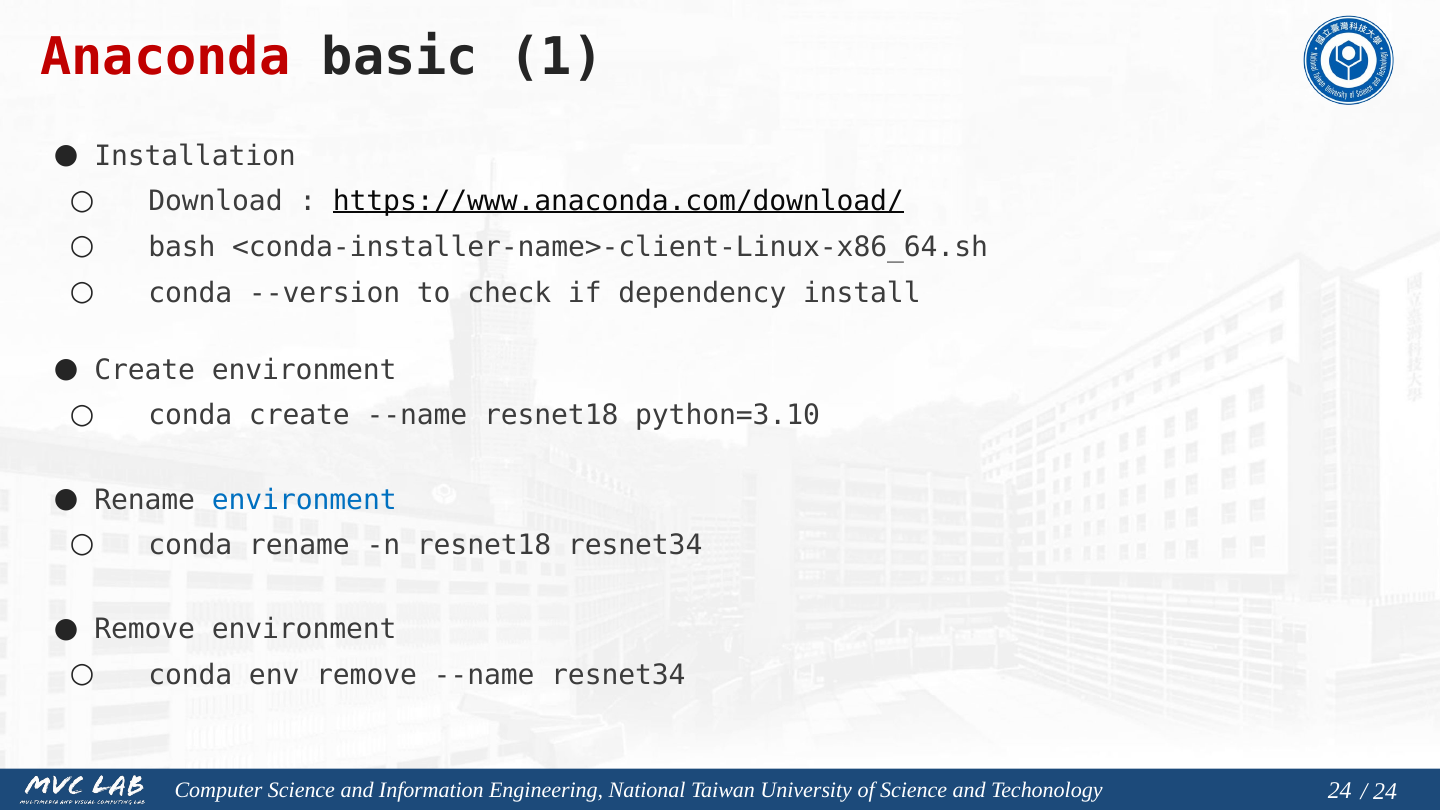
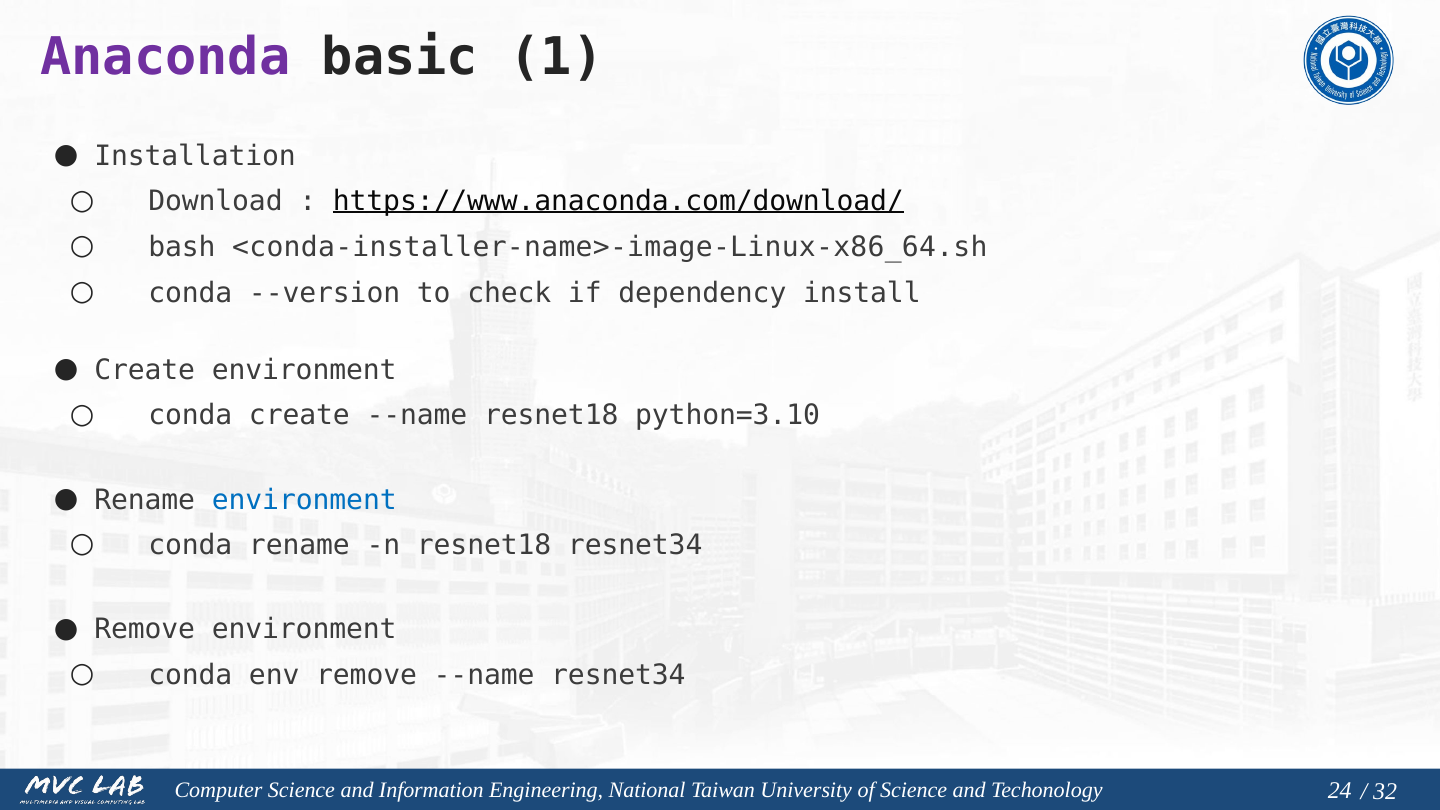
Anaconda colour: red -> purple
<conda-installer-name>-client-Linux-x86_64.sh: <conda-installer-name>-client-Linux-x86_64.sh -> <conda-installer-name>-image-Linux-x86_64.sh
24 at (1385, 791): 24 -> 32
